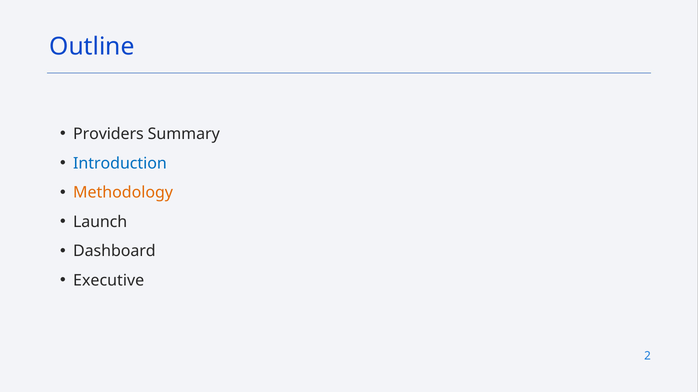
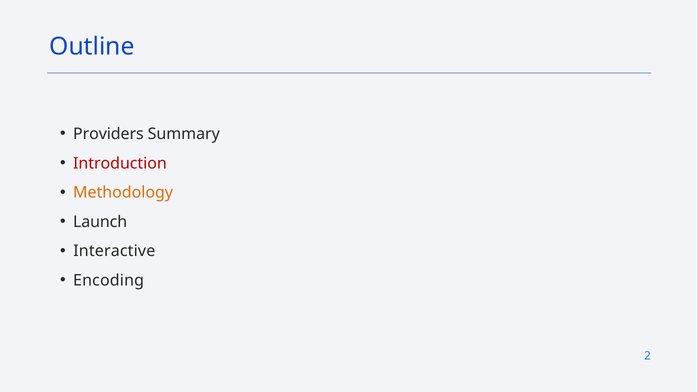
Introduction colour: blue -> red
Dashboard: Dashboard -> Interactive
Executive: Executive -> Encoding
